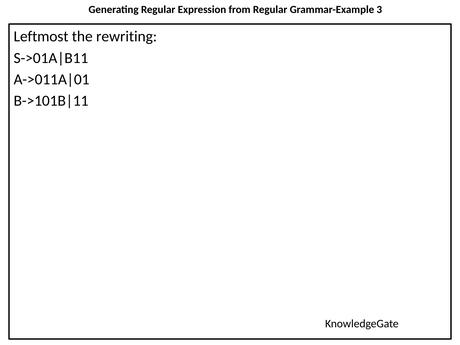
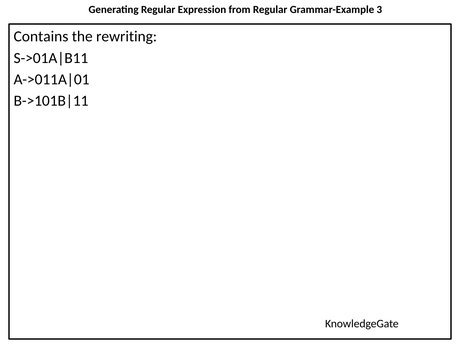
Leftmost: Leftmost -> Contains
